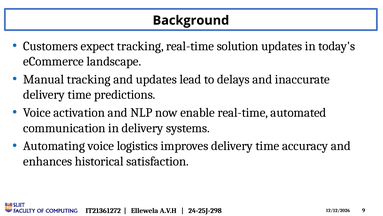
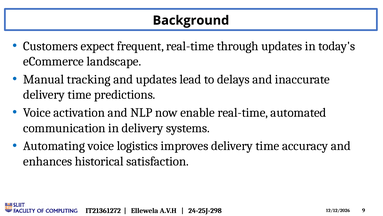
expect tracking: tracking -> frequent
solution: solution -> through
